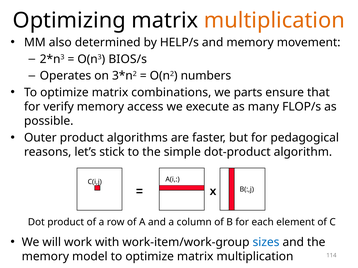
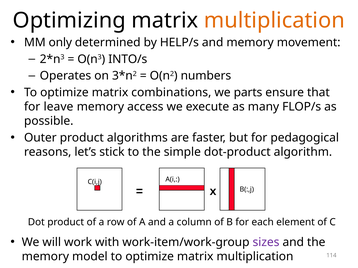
also: also -> only
BIOS/s: BIOS/s -> INTO/s
verify: verify -> leave
sizes colour: blue -> purple
